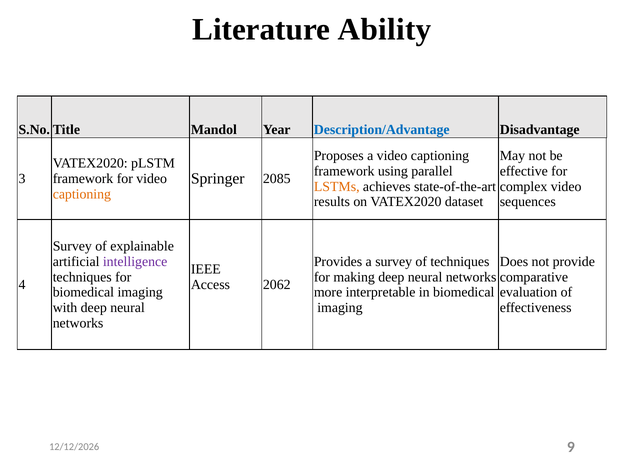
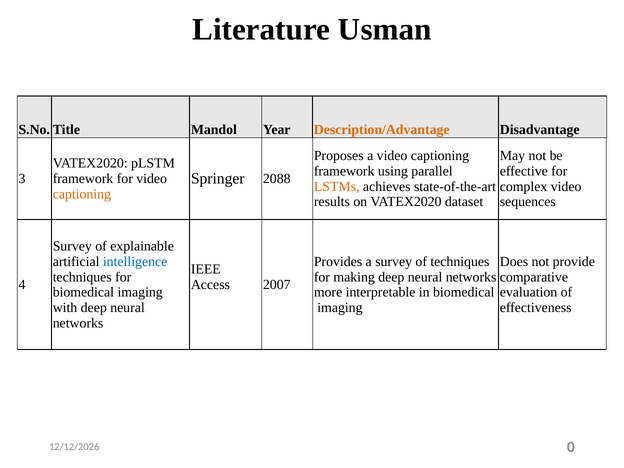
Ability: Ability -> Usman
Description/Advantage colour: blue -> orange
2085: 2085 -> 2088
intelligence colour: purple -> blue
2062: 2062 -> 2007
9: 9 -> 0
